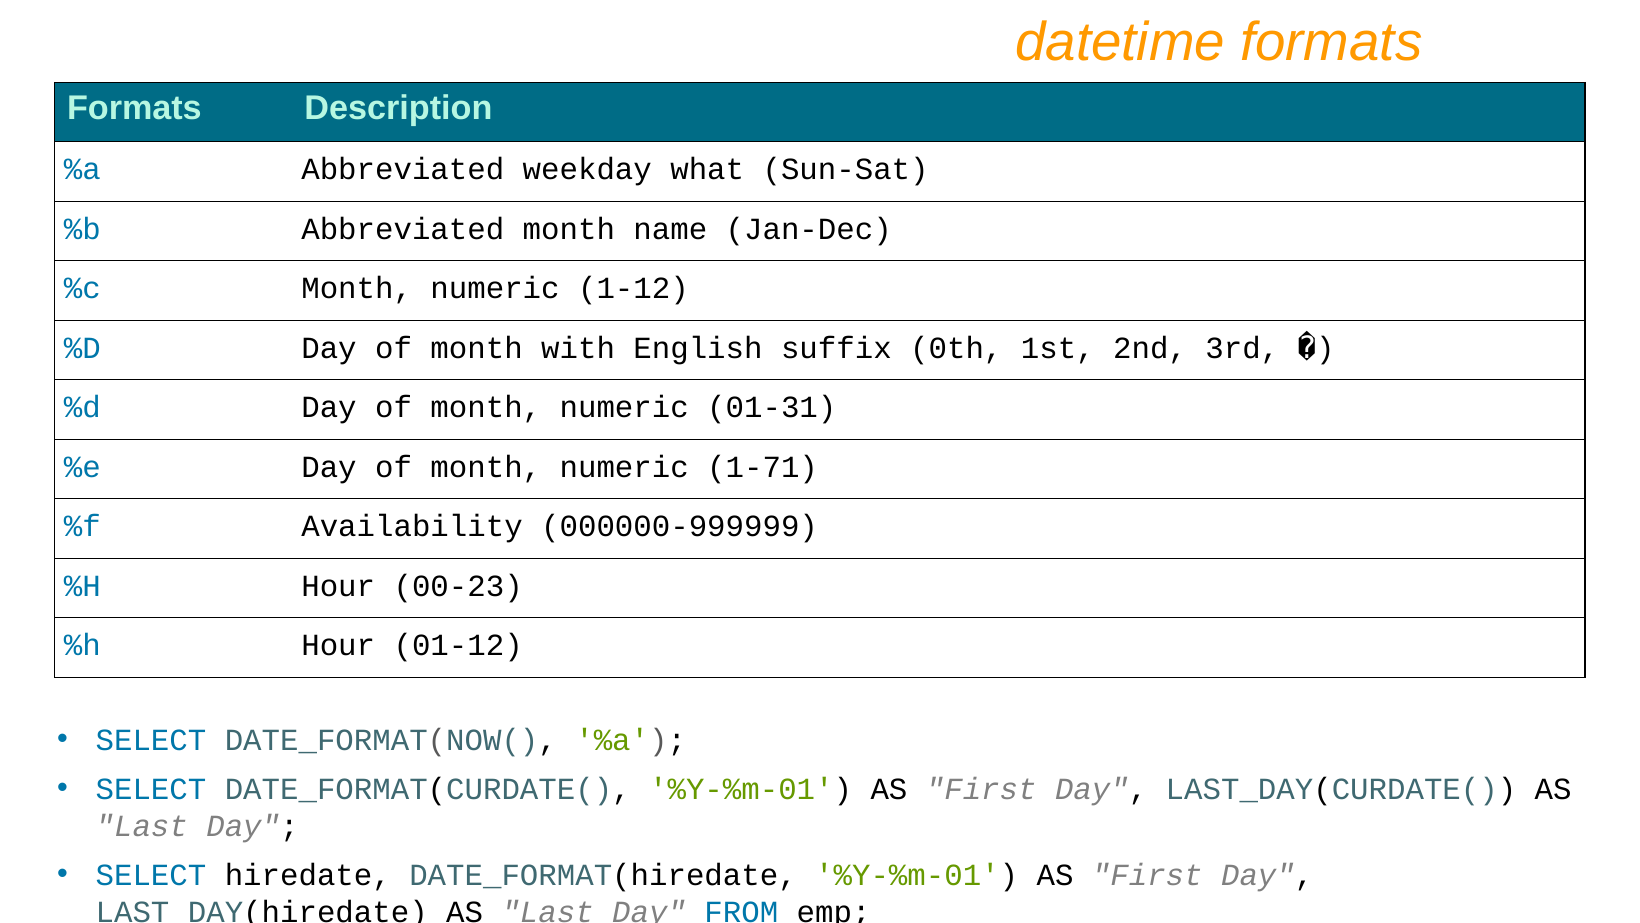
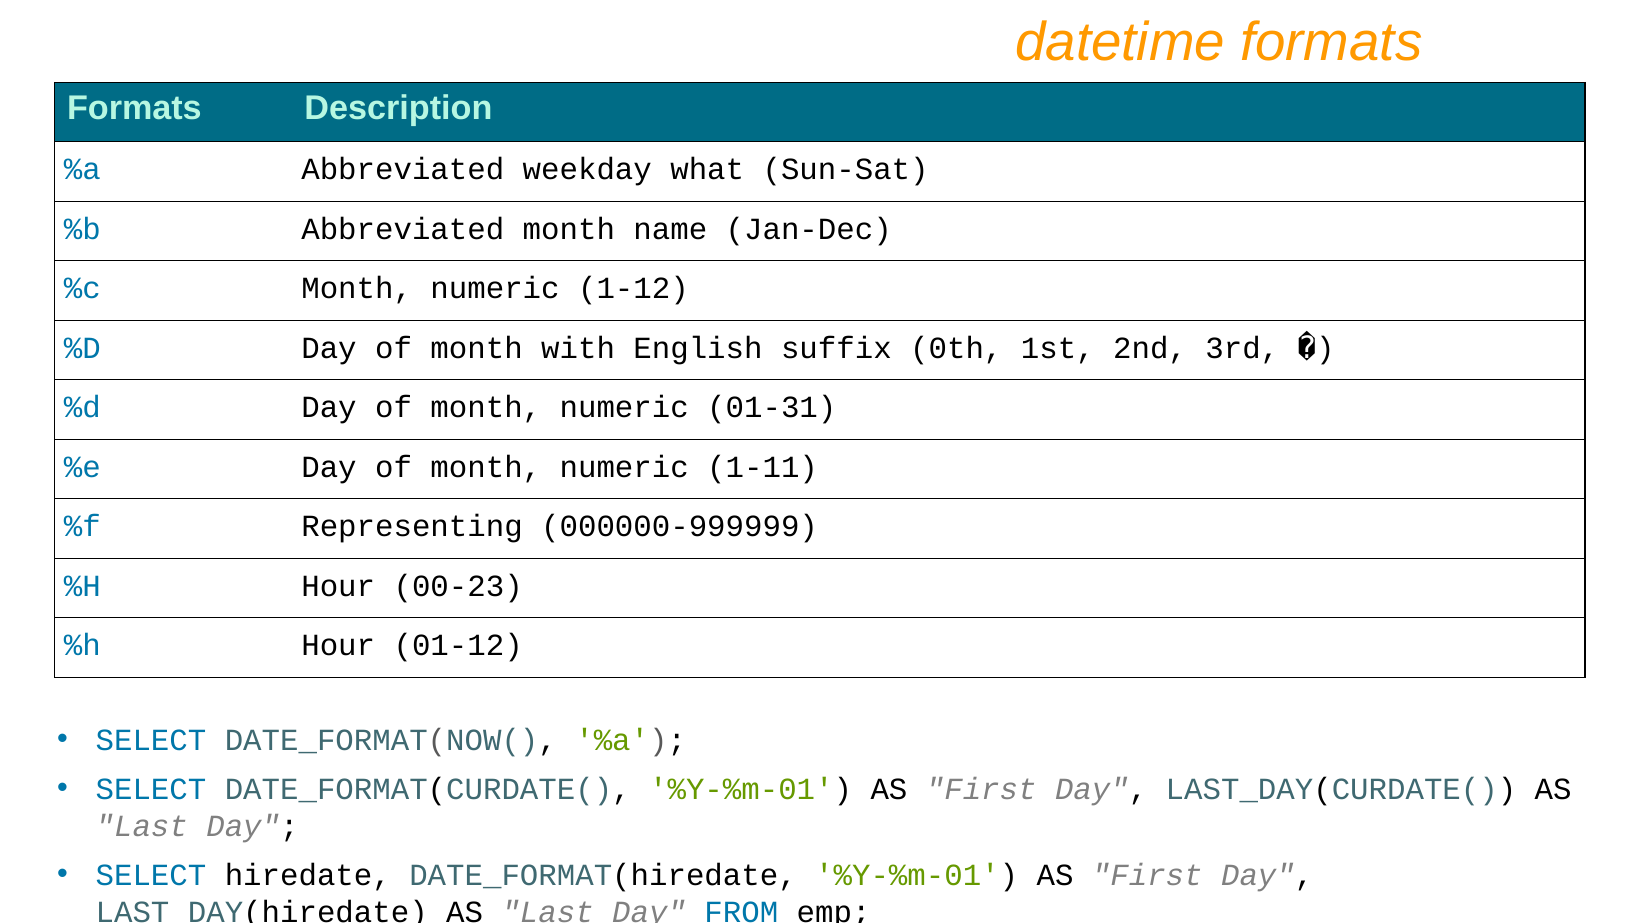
1-71: 1-71 -> 1-11
Availability: Availability -> Representing
